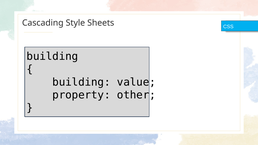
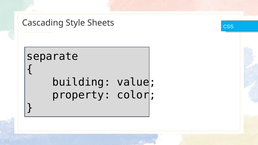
building at (52, 56): building -> separate
other: other -> color
